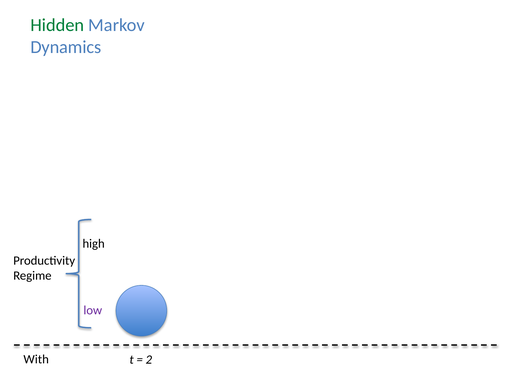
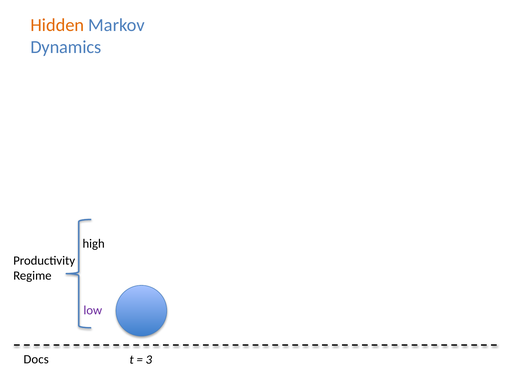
Hidden colour: green -> orange
With: With -> Docs
2: 2 -> 3
